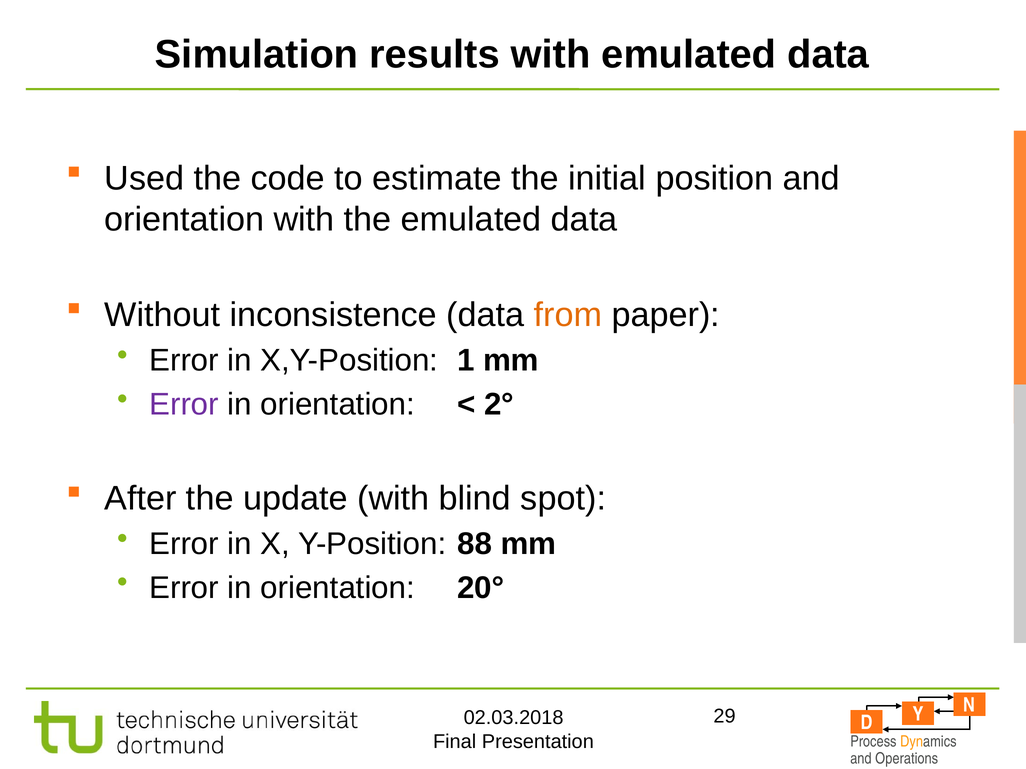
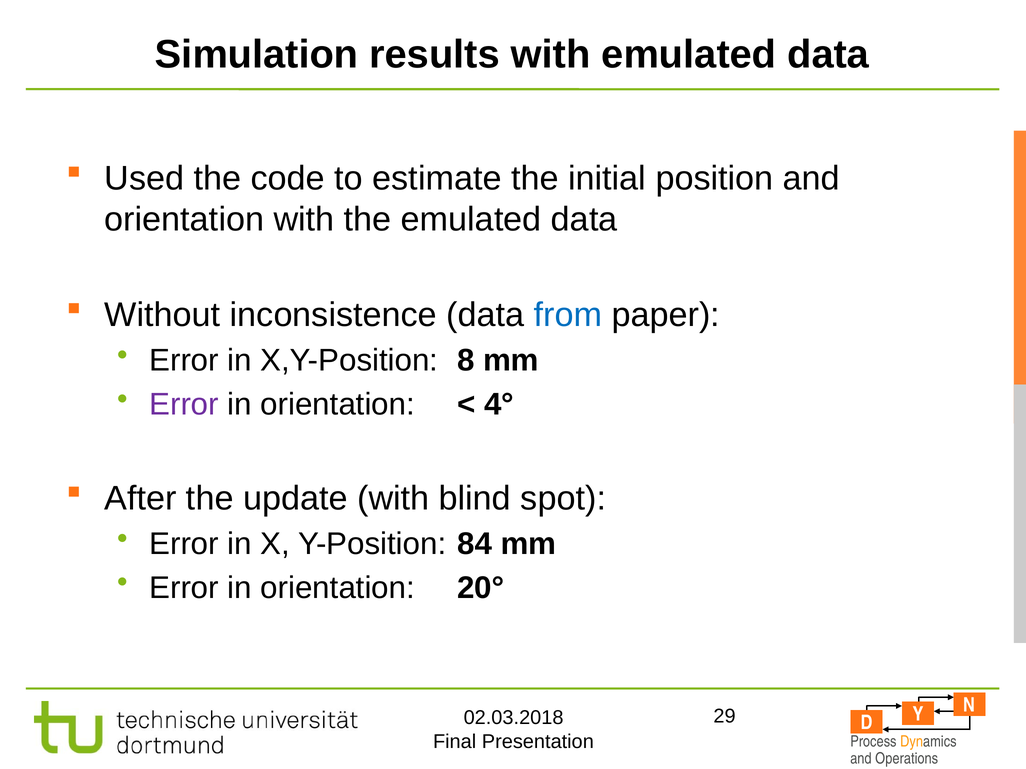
from colour: orange -> blue
1: 1 -> 8
2°: 2° -> 4°
88: 88 -> 84
